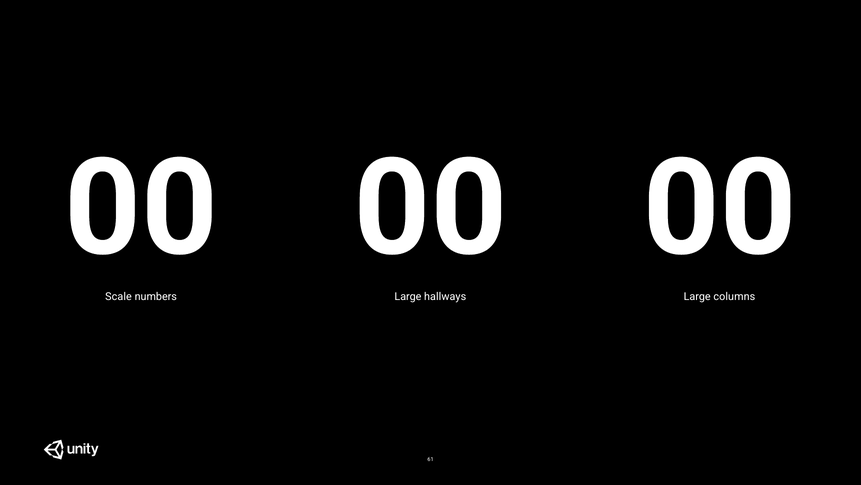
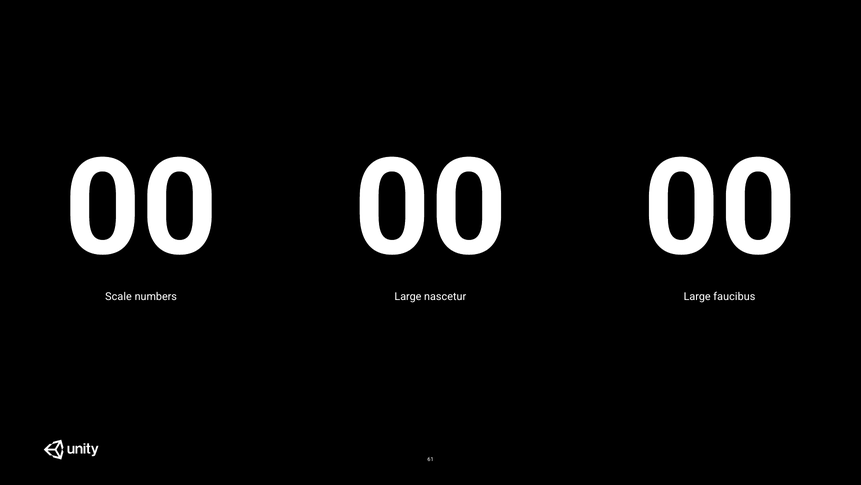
hallways: hallways -> nascetur
columns: columns -> faucibus
